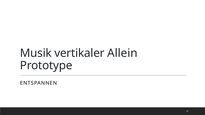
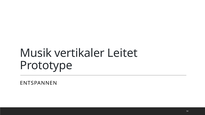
Allein: Allein -> Leitet
